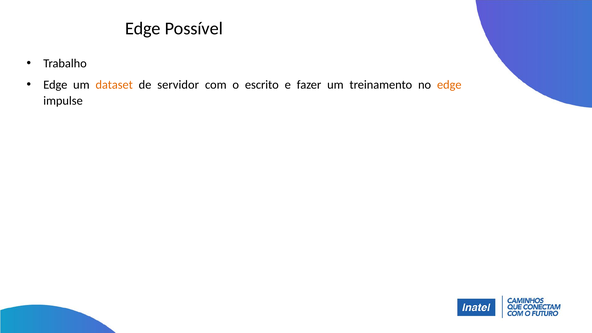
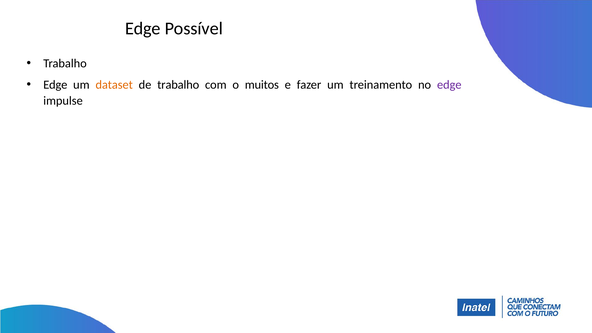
de servidor: servidor -> trabalho
escrito: escrito -> muitos
edge at (449, 85) colour: orange -> purple
